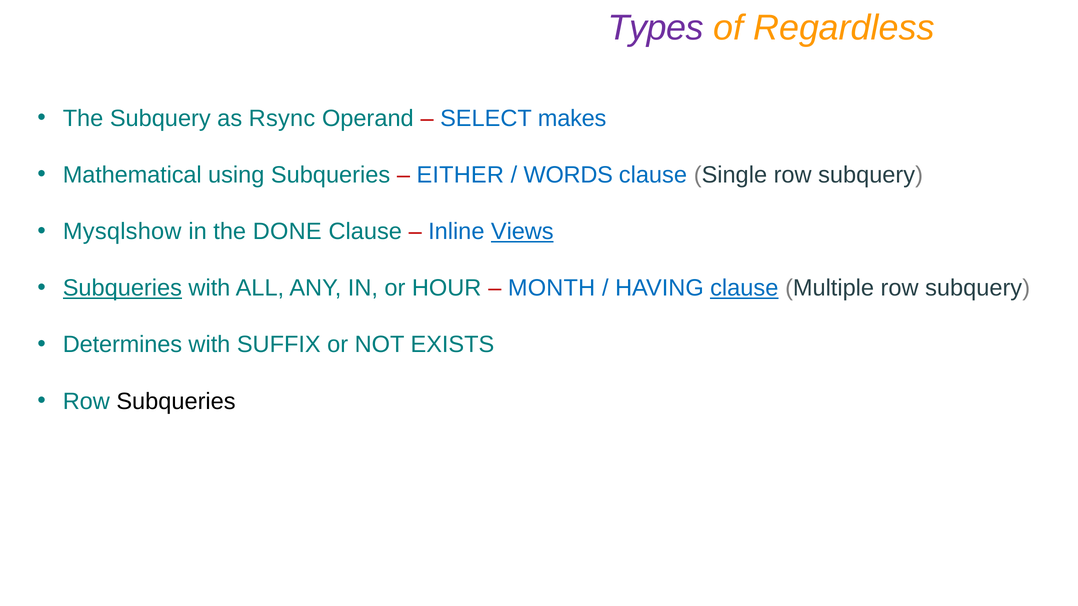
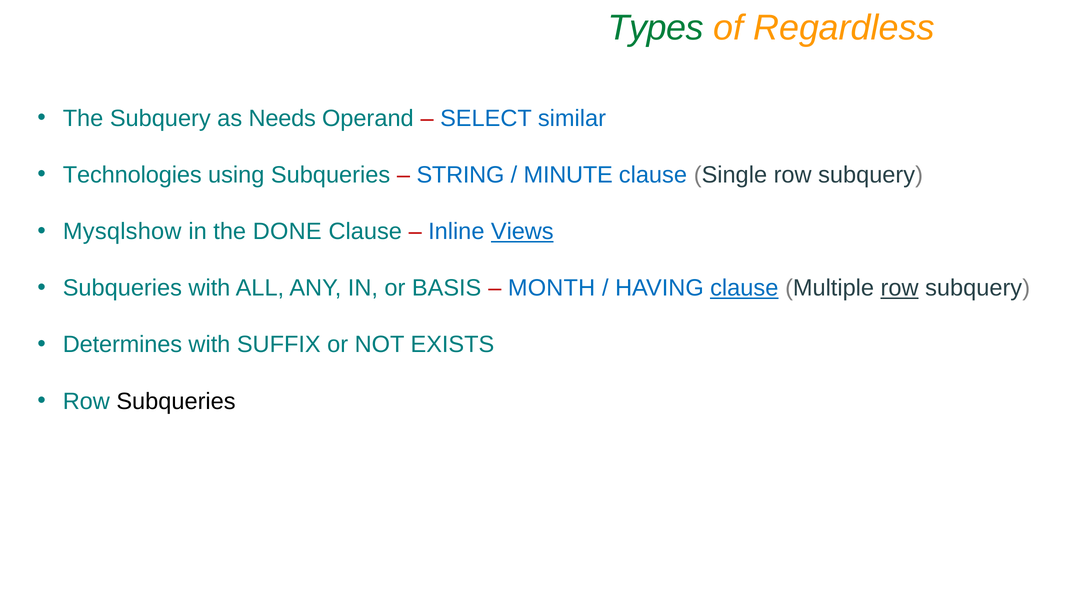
Types colour: purple -> green
Rsync: Rsync -> Needs
makes: makes -> similar
Mathematical: Mathematical -> Technologies
EITHER: EITHER -> STRING
WORDS: WORDS -> MINUTE
Subqueries at (122, 288) underline: present -> none
HOUR: HOUR -> BASIS
row at (900, 288) underline: none -> present
